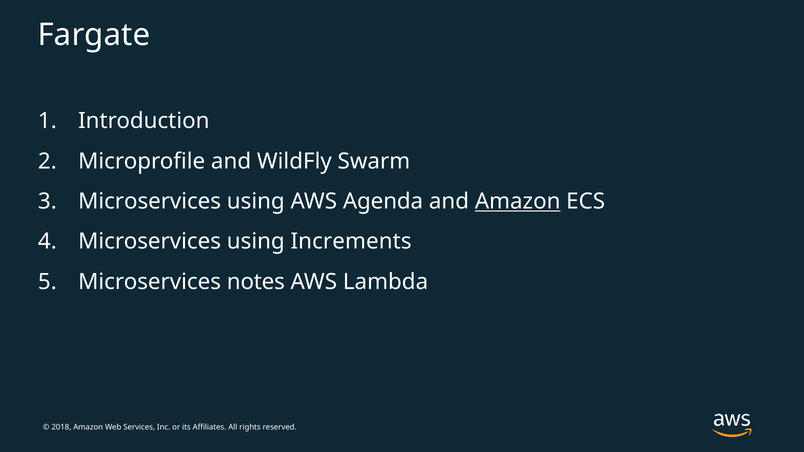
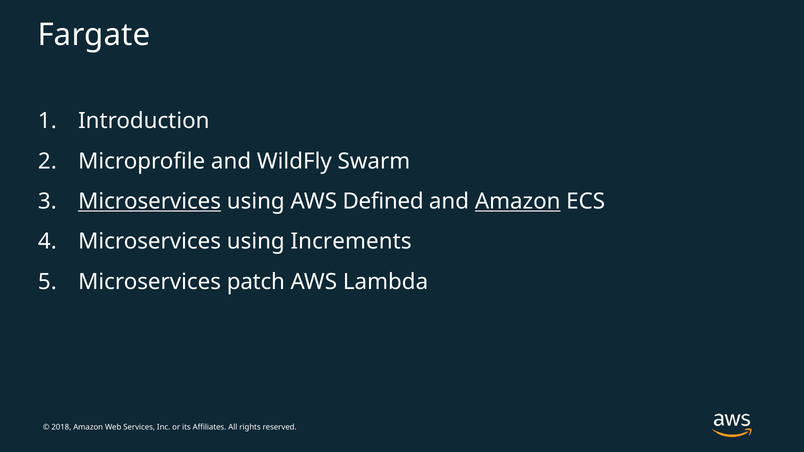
Microservices at (150, 202) underline: none -> present
Agenda: Agenda -> Defined
notes: notes -> patch
